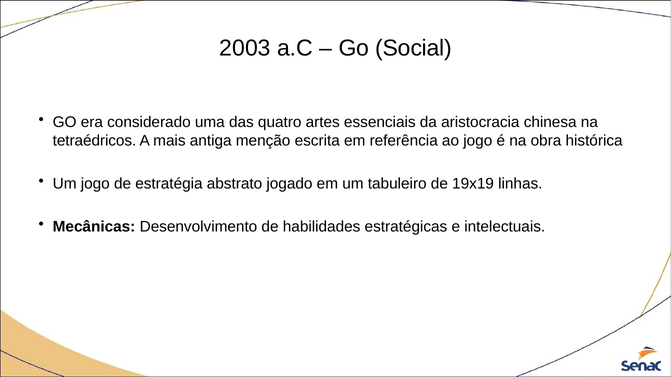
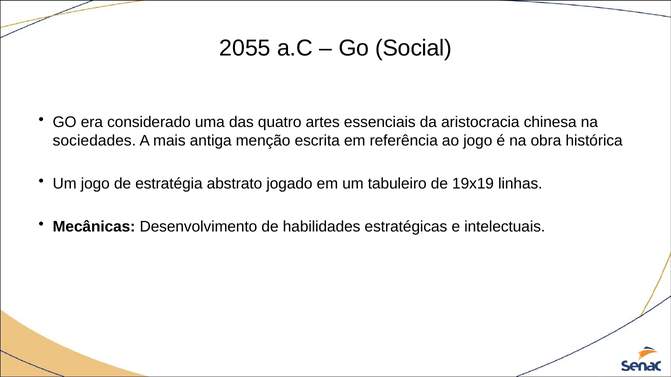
2003: 2003 -> 2055
tetraédricos: tetraédricos -> sociedades
